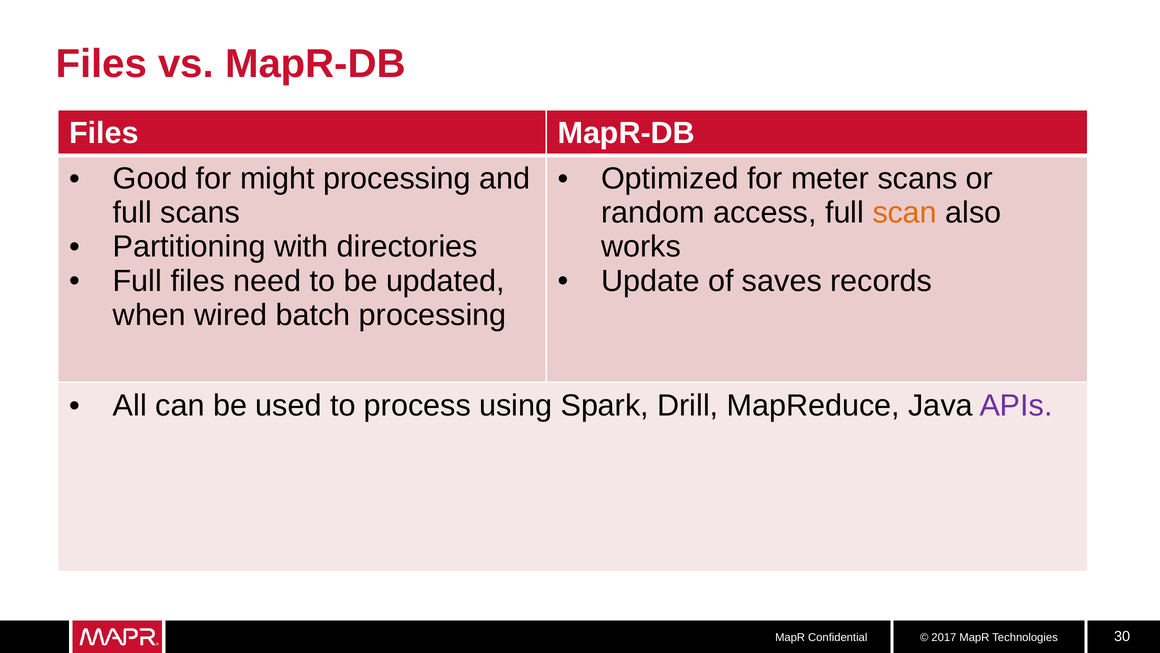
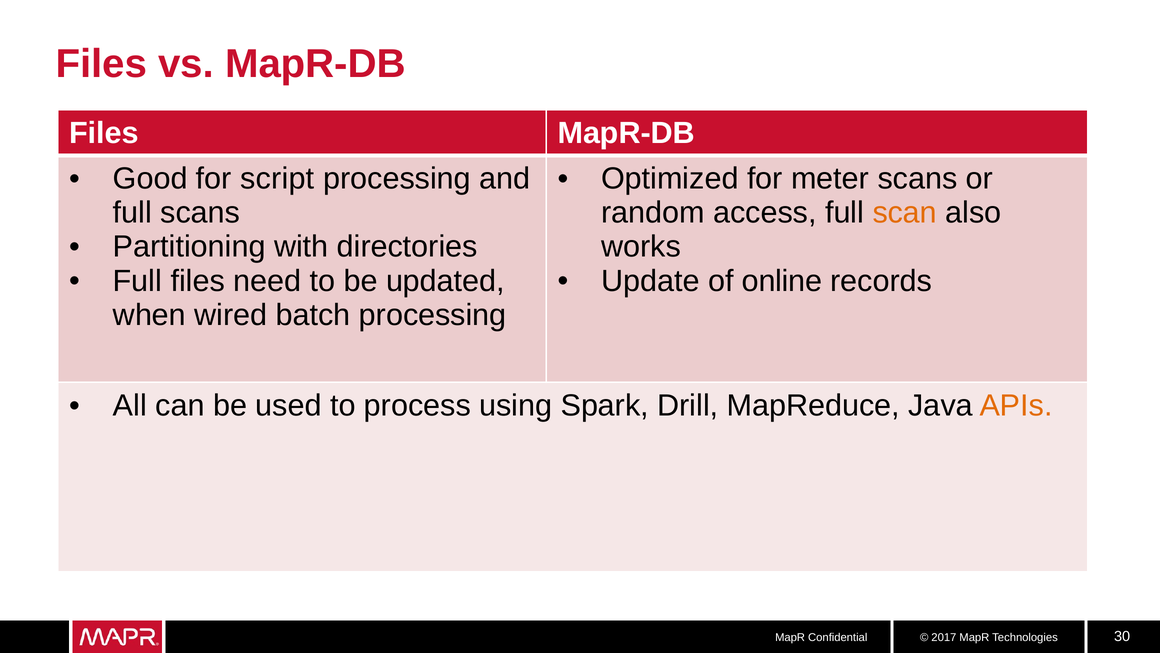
might: might -> script
saves: saves -> online
APIs colour: purple -> orange
